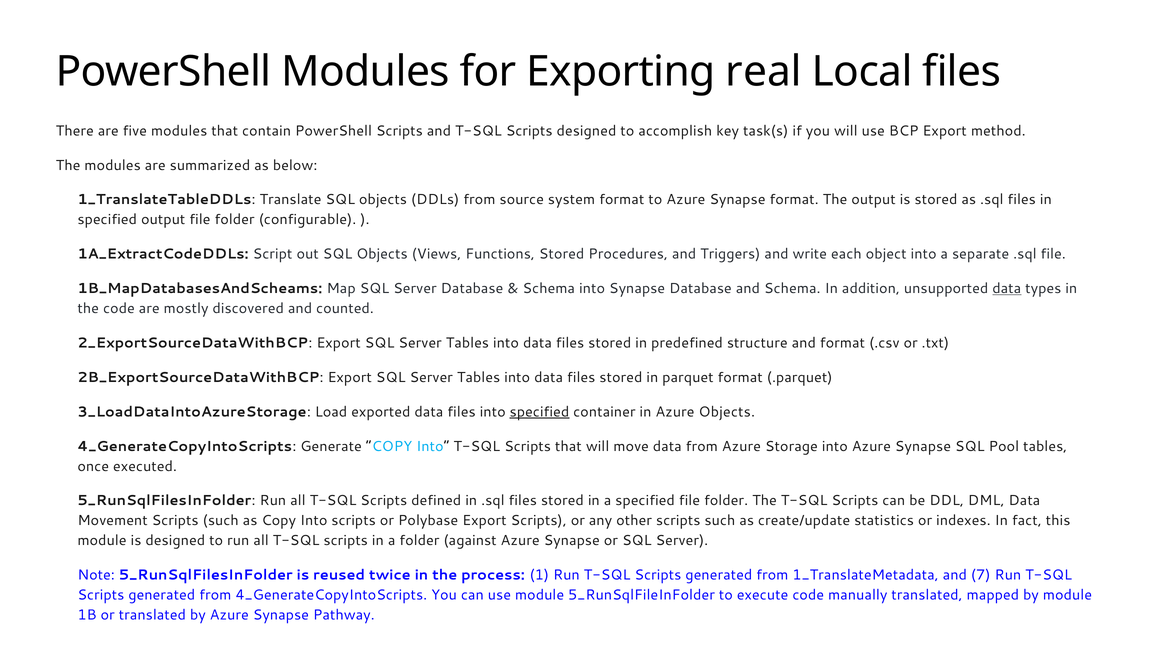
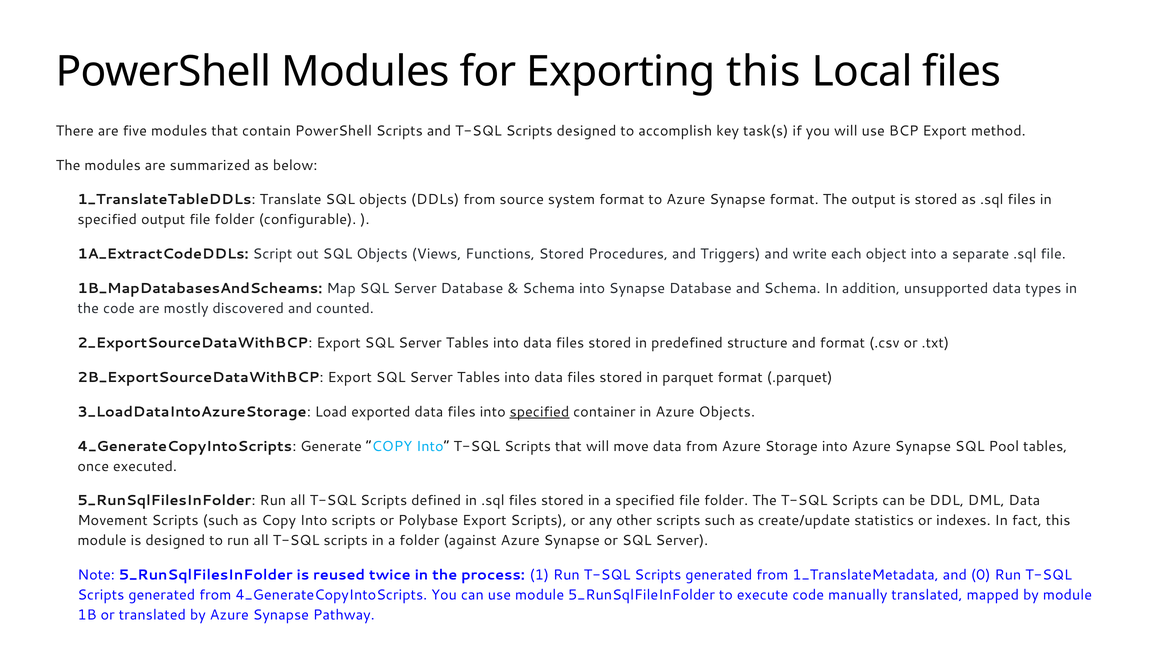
Exporting real: real -> this
data at (1007, 289) underline: present -> none
7: 7 -> 0
